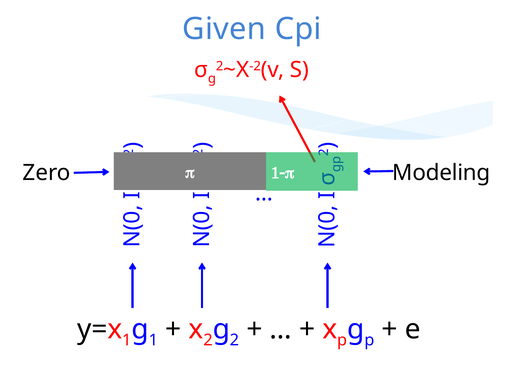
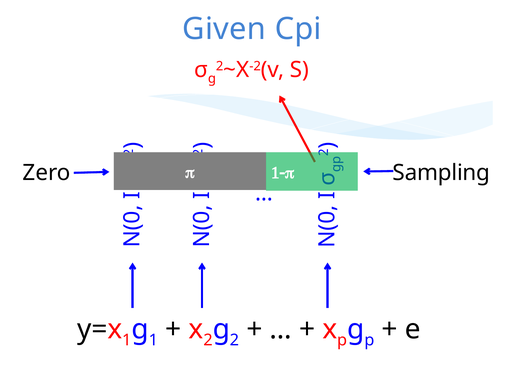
Modeling: Modeling -> Sampling
